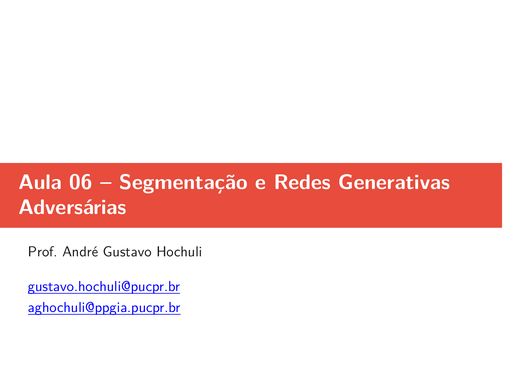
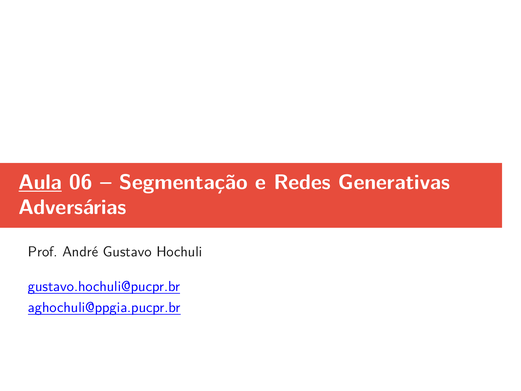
Aula underline: none -> present
